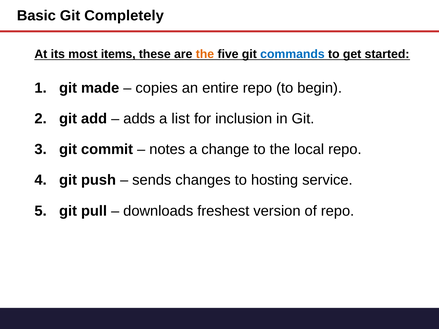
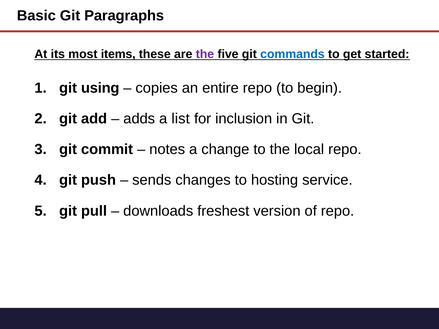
Completely: Completely -> Paragraphs
the at (205, 54) colour: orange -> purple
made: made -> using
